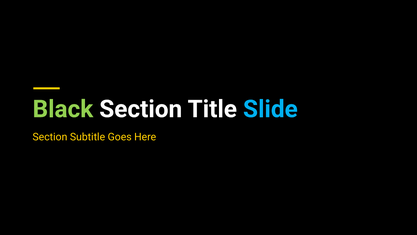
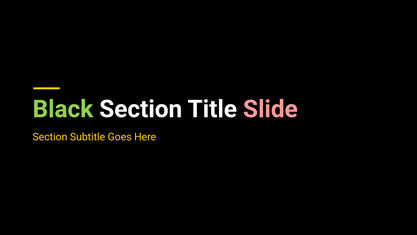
Slide colour: light blue -> pink
